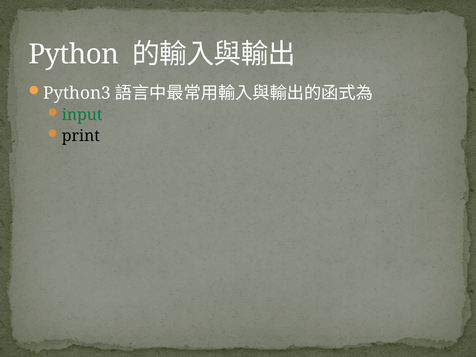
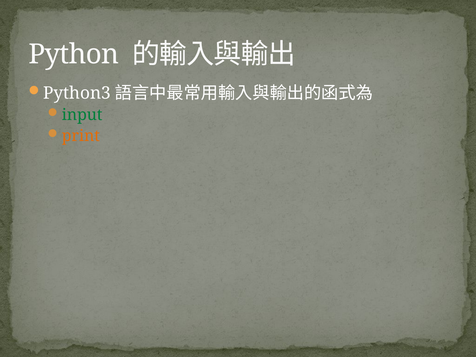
print colour: black -> orange
